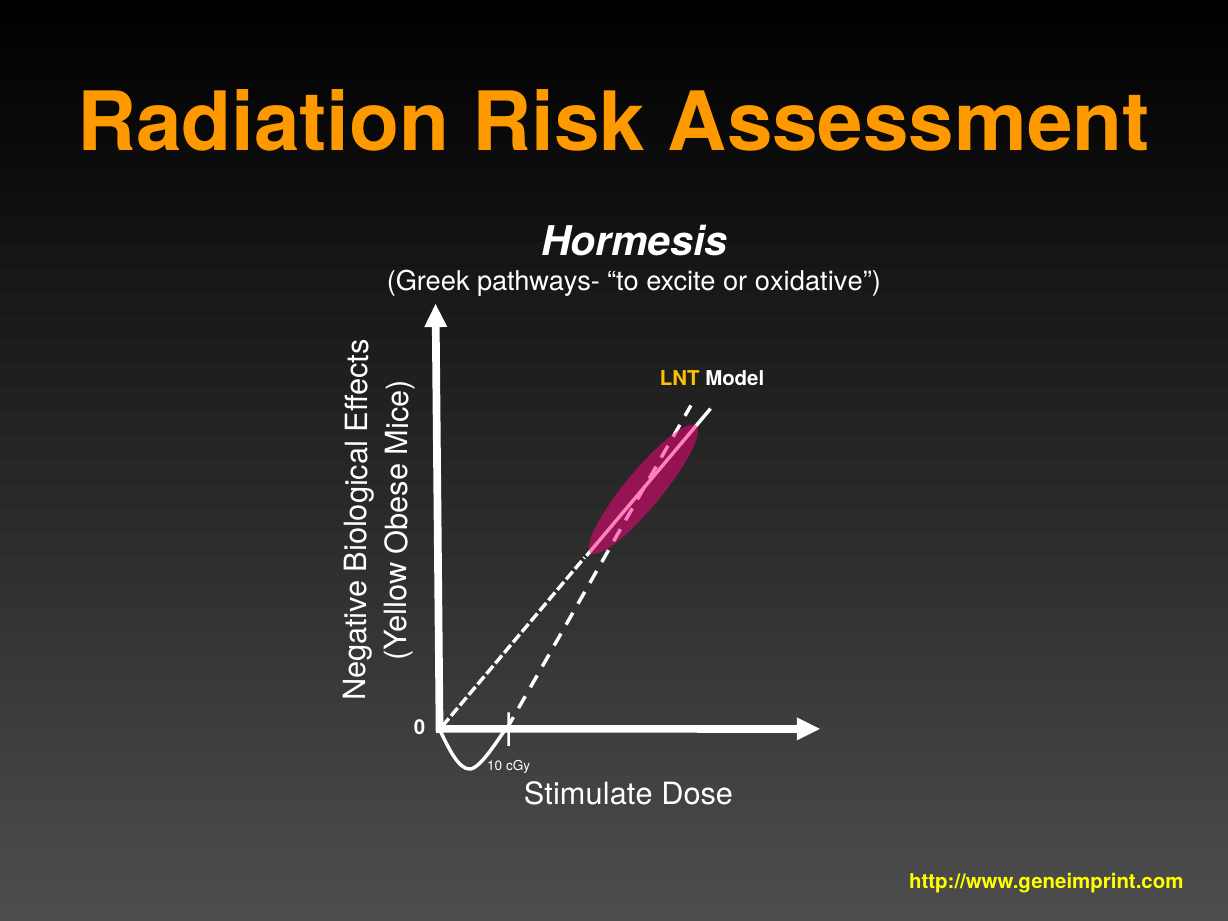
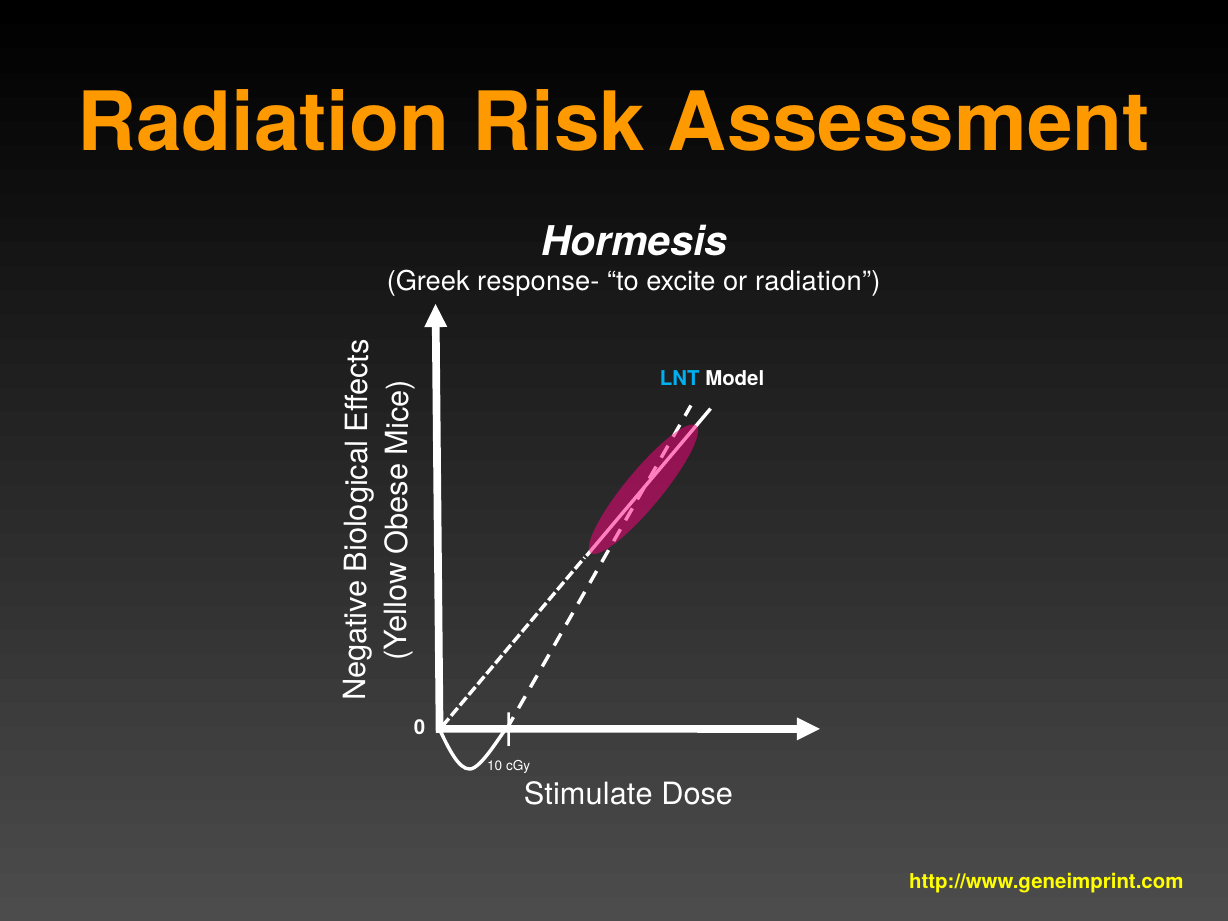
pathways-: pathways- -> response-
or oxidative: oxidative -> radiation
LNT colour: yellow -> light blue
